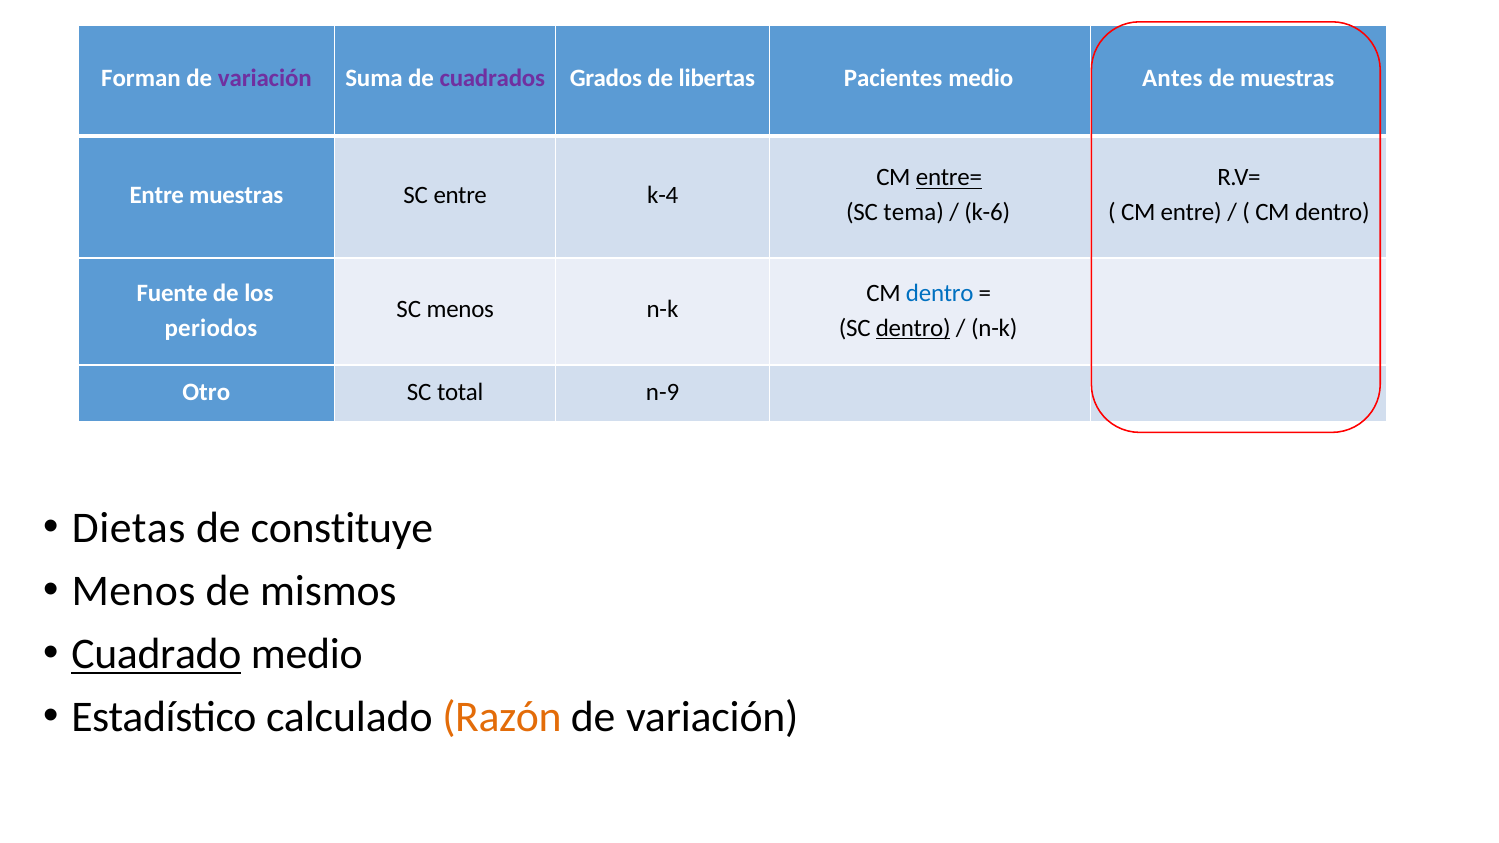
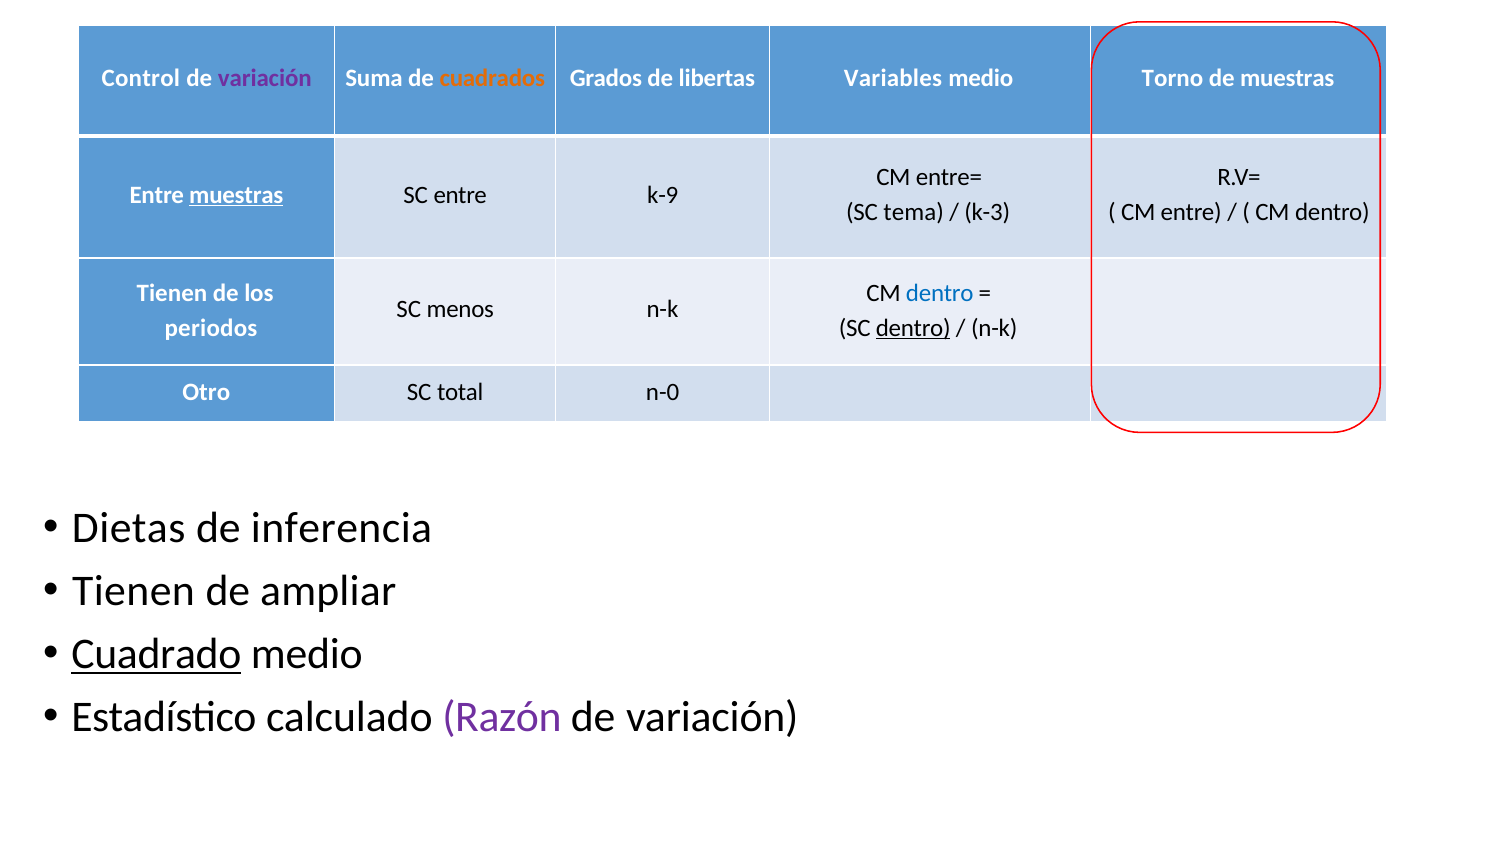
Forman: Forman -> Control
cuadrados colour: purple -> orange
Pacientes: Pacientes -> Variables
Antes: Antes -> Torno
entre= underline: present -> none
muestras at (236, 195) underline: none -> present
k-4: k-4 -> k-9
k-6: k-6 -> k-3
Fuente at (172, 293): Fuente -> Tienen
n-9: n-9 -> n-0
constituye: constituye -> inferencia
Menos at (133, 592): Menos -> Tienen
mismos: mismos -> ampliar
Razón colour: orange -> purple
